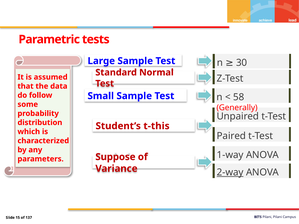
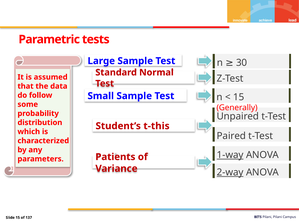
58 at (239, 97): 58 -> 15
1-way underline: none -> present
Suppose: Suppose -> Patients
